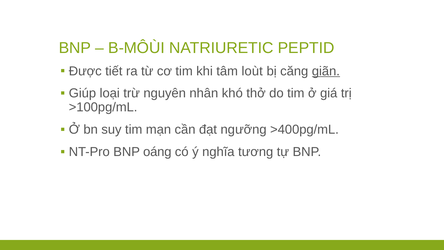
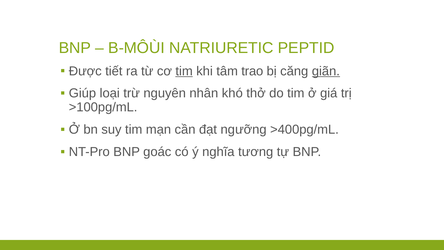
tim at (184, 71) underline: none -> present
loùt: loùt -> trao
oáng: oáng -> goác
